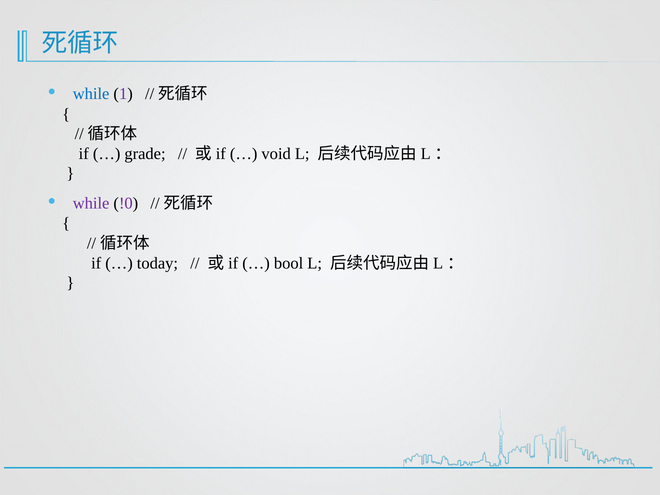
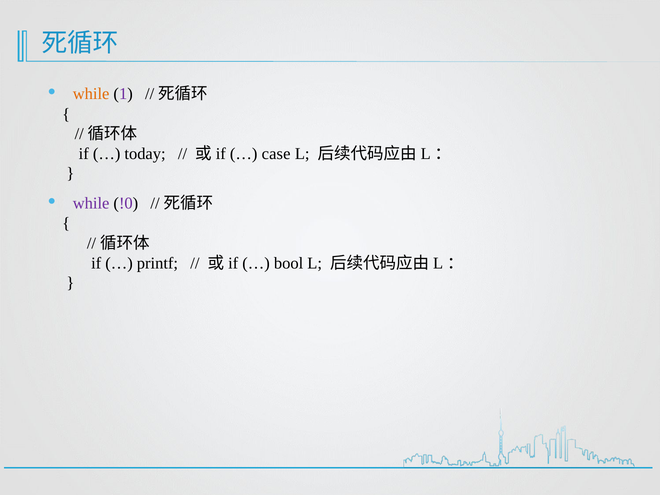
while at (91, 94) colour: blue -> orange
grade: grade -> today
void: void -> case
today: today -> printf
